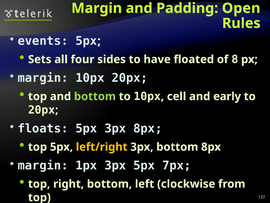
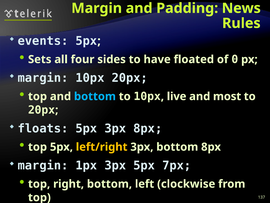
Open: Open -> News
8: 8 -> 0
bottom at (95, 96) colour: light green -> light blue
cell: cell -> live
early: early -> most
